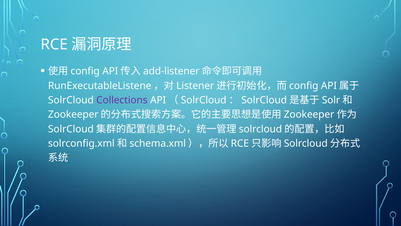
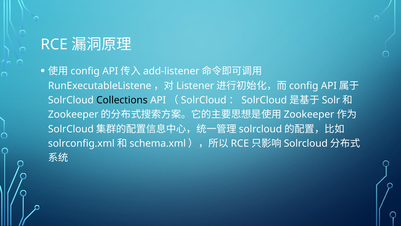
Collections colour: purple -> black
